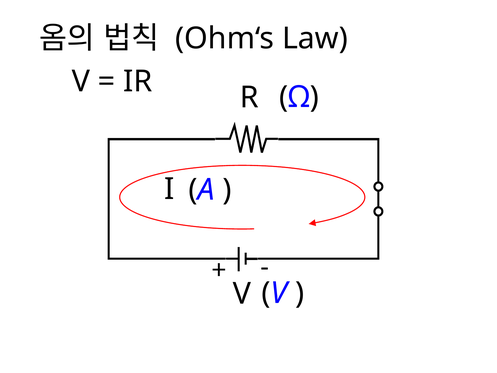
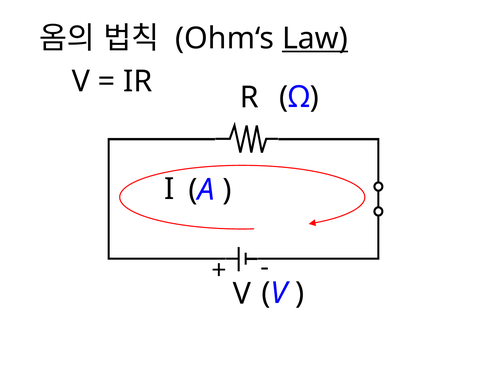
Law underline: none -> present
